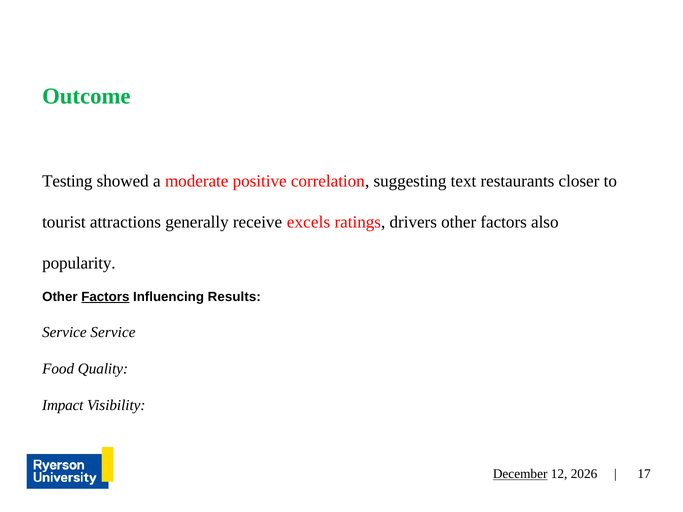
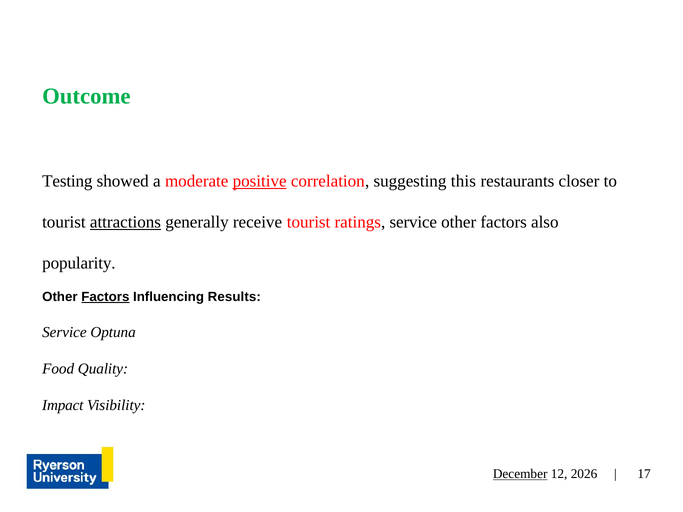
positive underline: none -> present
text: text -> this
attractions underline: none -> present
receive excels: excels -> tourist
ratings drivers: drivers -> service
Service Service: Service -> Optuna
